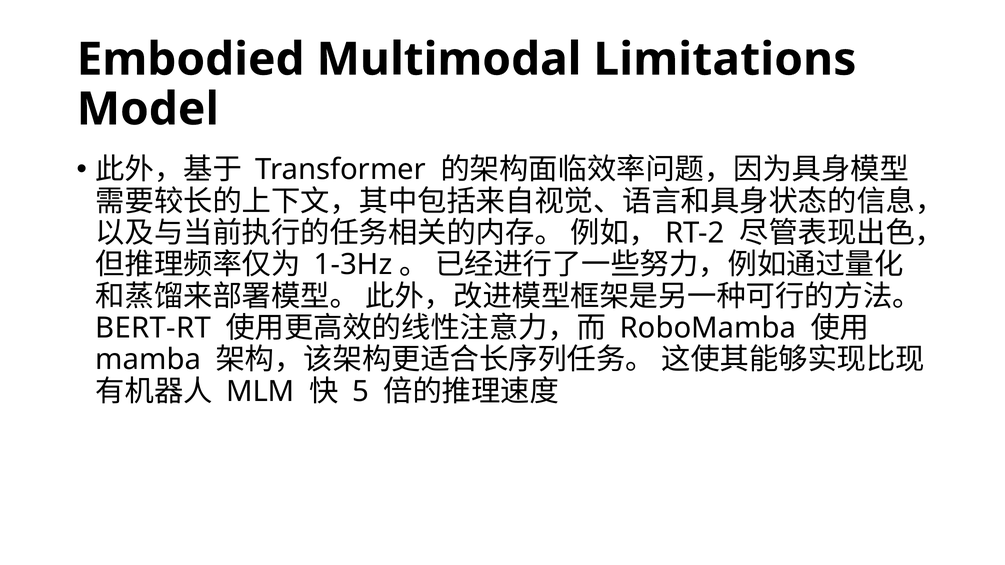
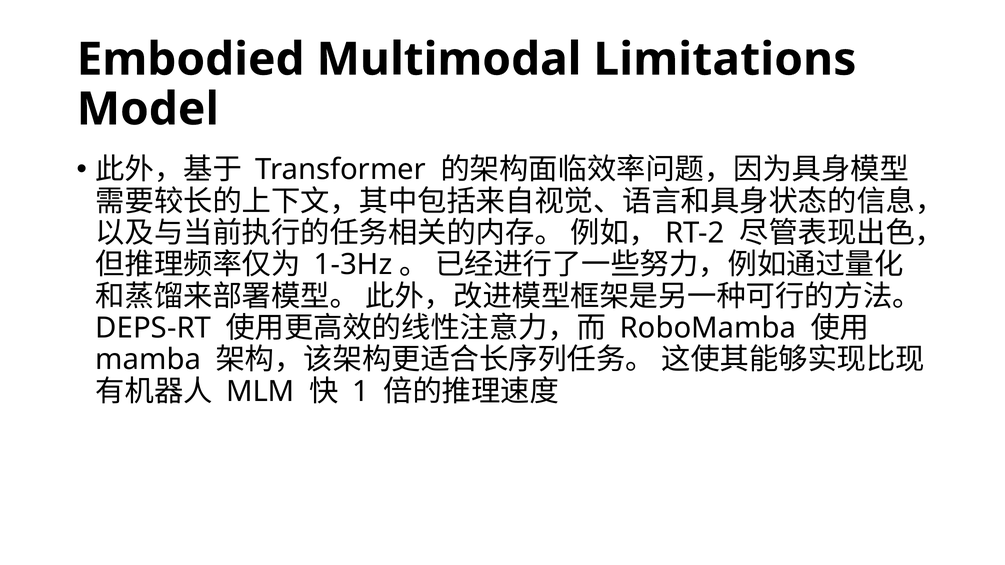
BERT-RT: BERT-RT -> DEPS-RT
5: 5 -> 1
